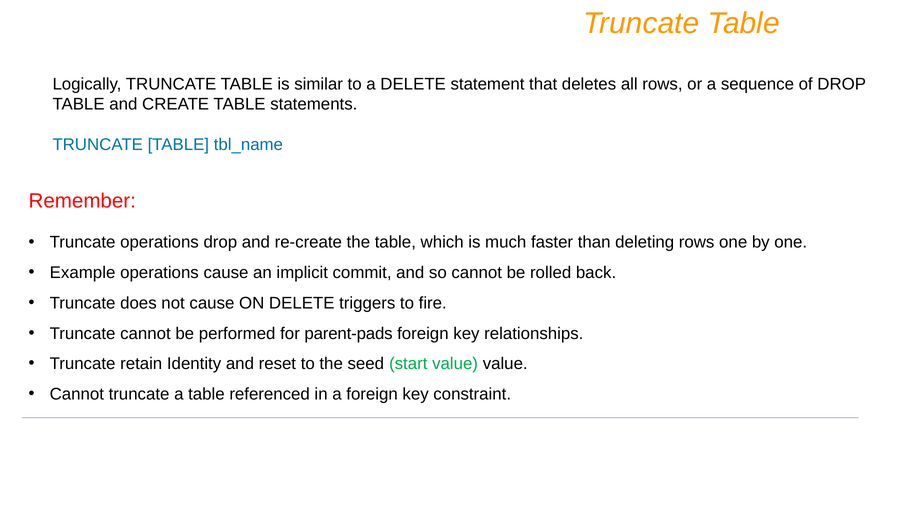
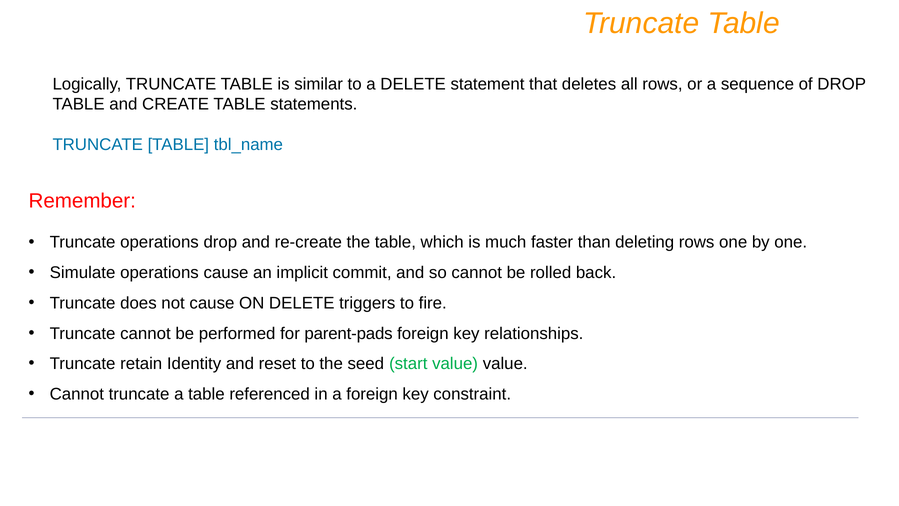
Example: Example -> Simulate
